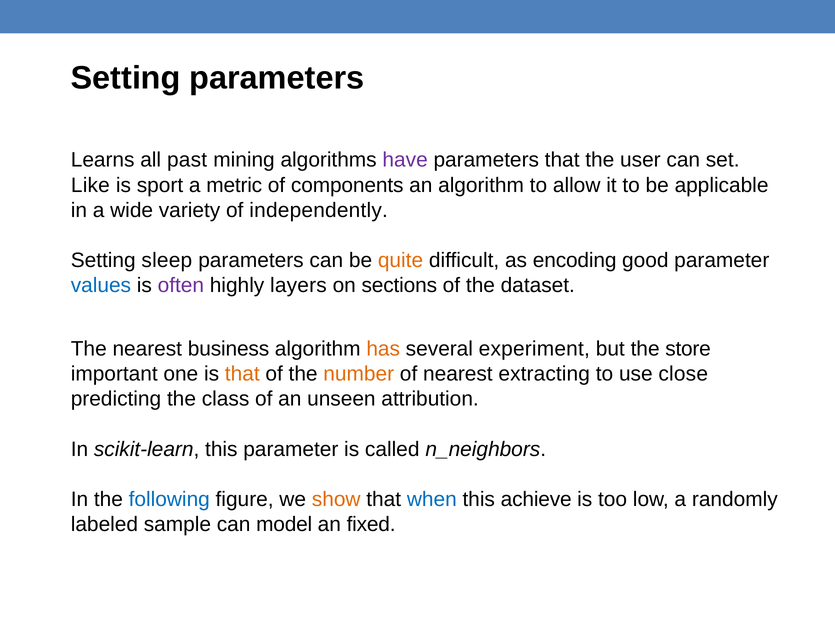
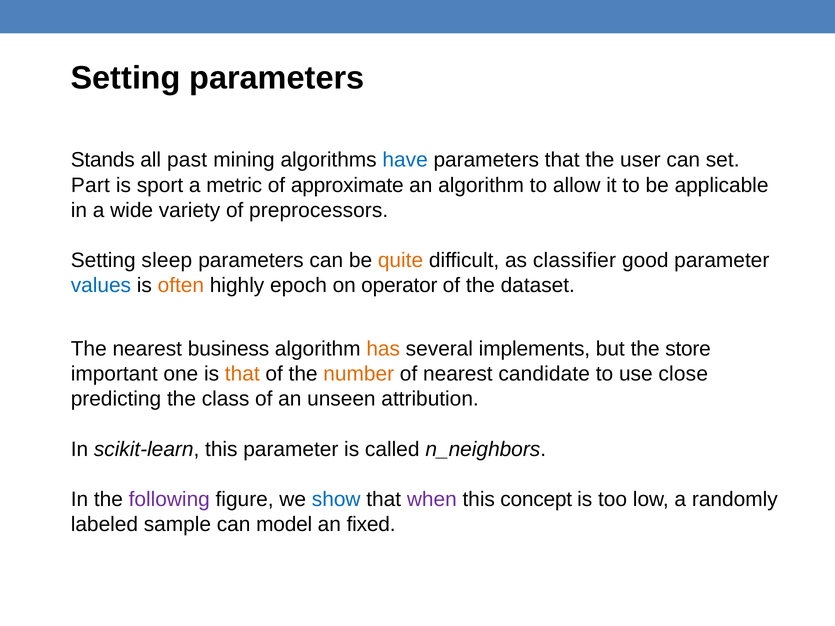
Learns: Learns -> Stands
have colour: purple -> blue
Like: Like -> Part
components: components -> approximate
independently: independently -> preprocessors
encoding: encoding -> classifier
often colour: purple -> orange
layers: layers -> epoch
sections: sections -> operator
experiment: experiment -> implements
extracting: extracting -> candidate
following colour: blue -> purple
show colour: orange -> blue
when colour: blue -> purple
achieve: achieve -> concept
